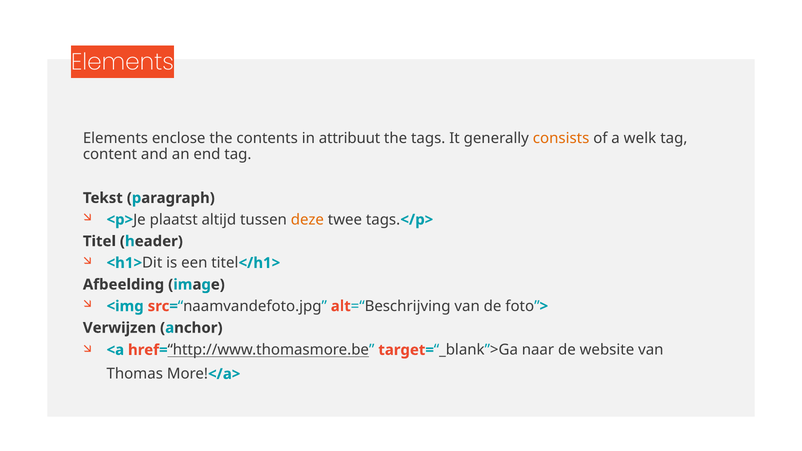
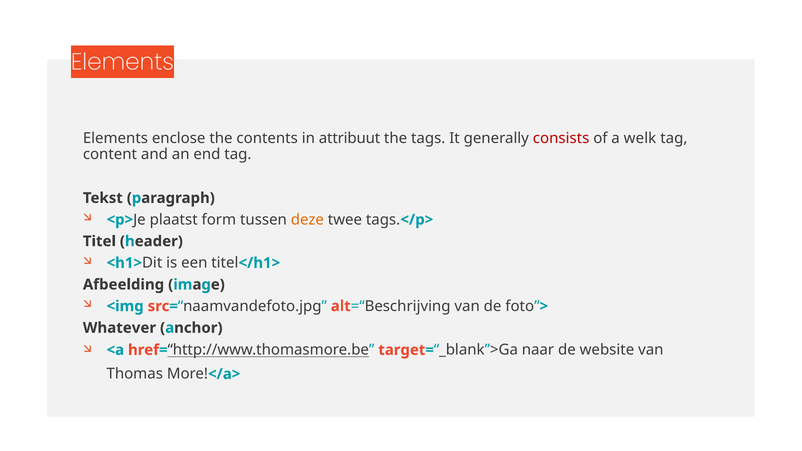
consists colour: orange -> red
altijd: altijd -> form
Verwijzen: Verwijzen -> Whatever
